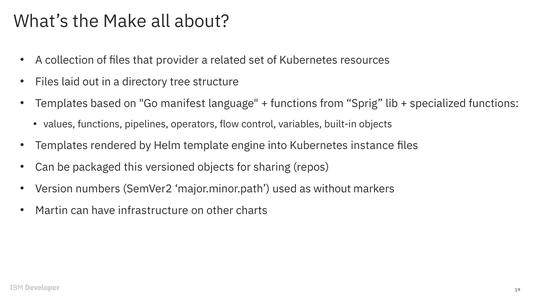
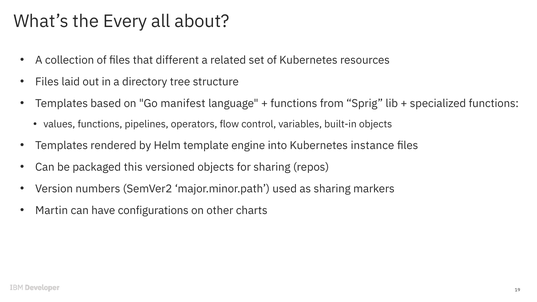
Make: Make -> Every
provider: provider -> different
as without: without -> sharing
infrastructure: infrastructure -> configurations
